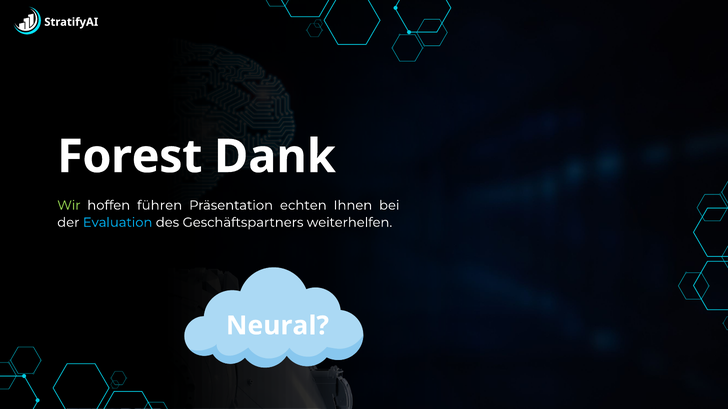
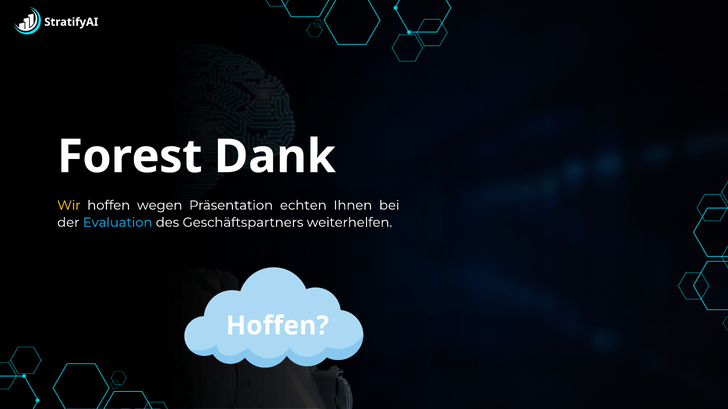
Wir colour: light green -> yellow
führen: führen -> wegen
Neural at (277, 326): Neural -> Hoffen
